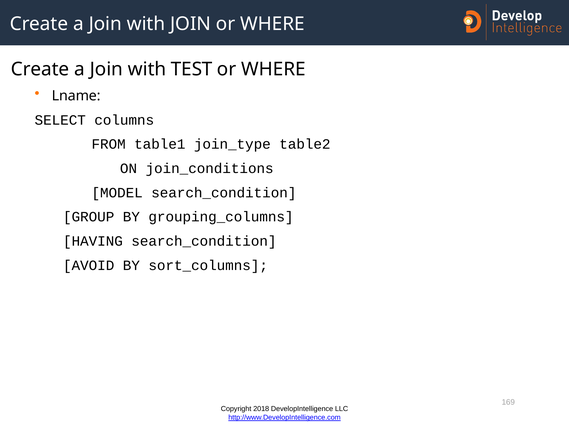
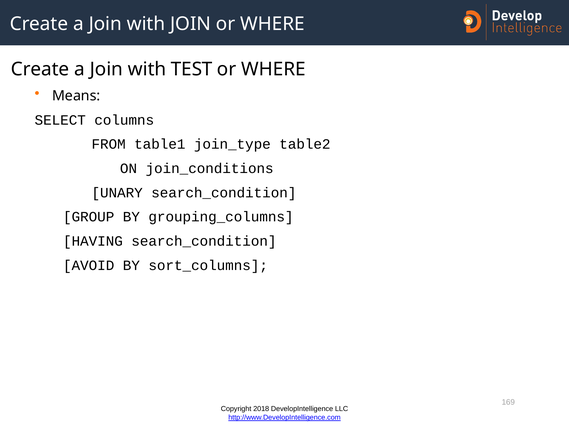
Lname: Lname -> Means
MODEL: MODEL -> UNARY
